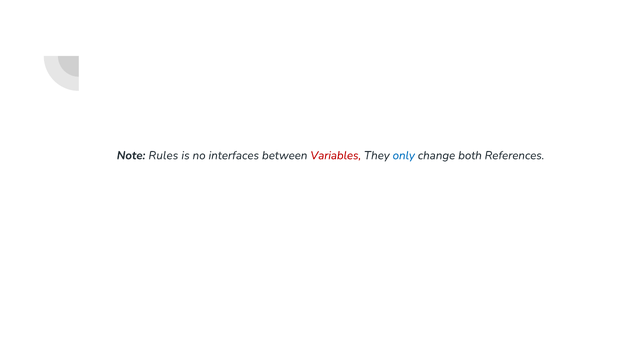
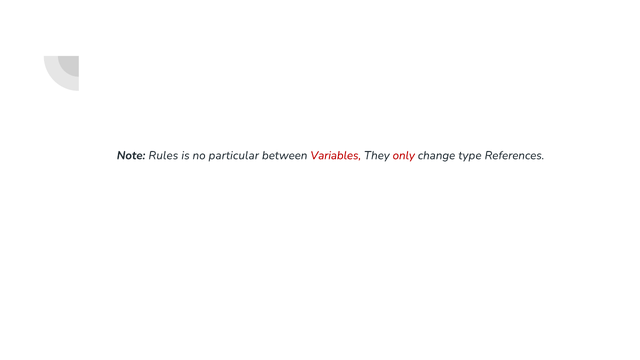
interfaces: interfaces -> particular
only colour: blue -> red
both: both -> type
